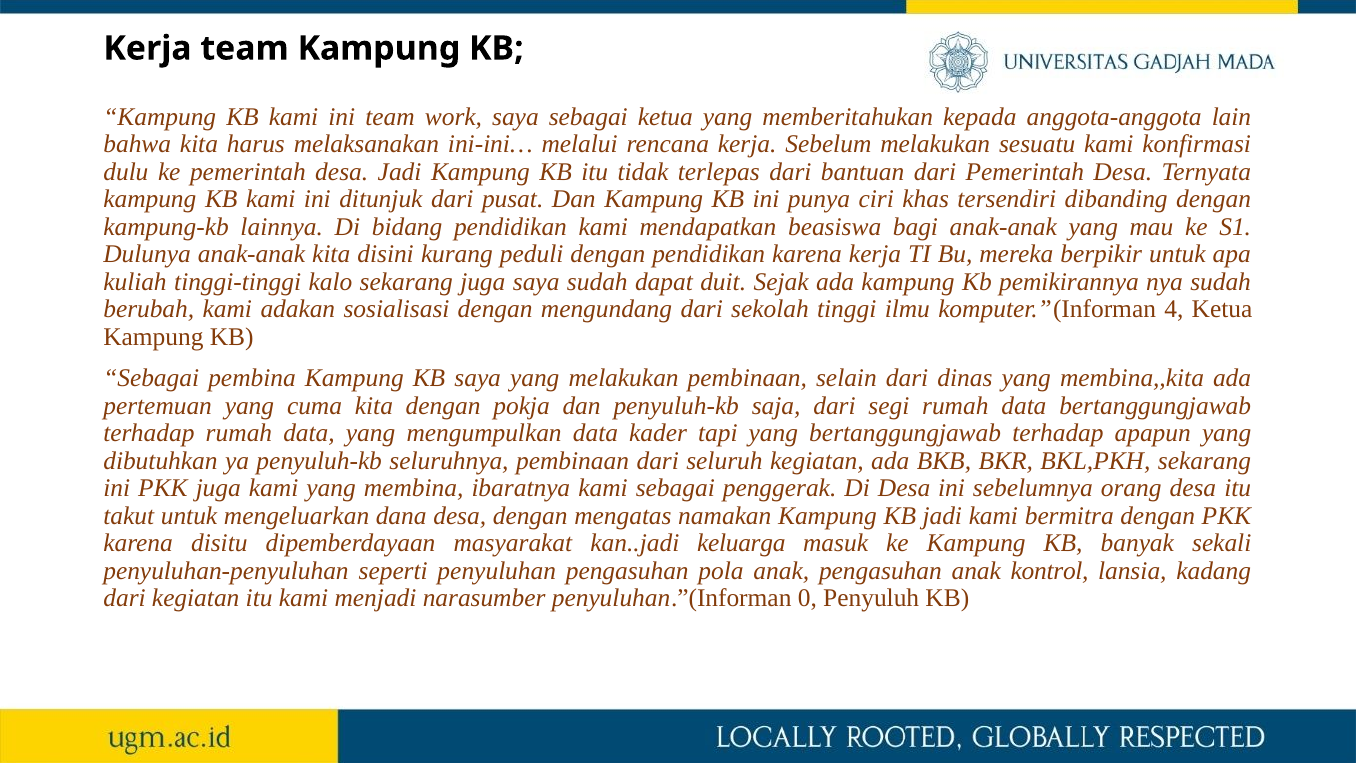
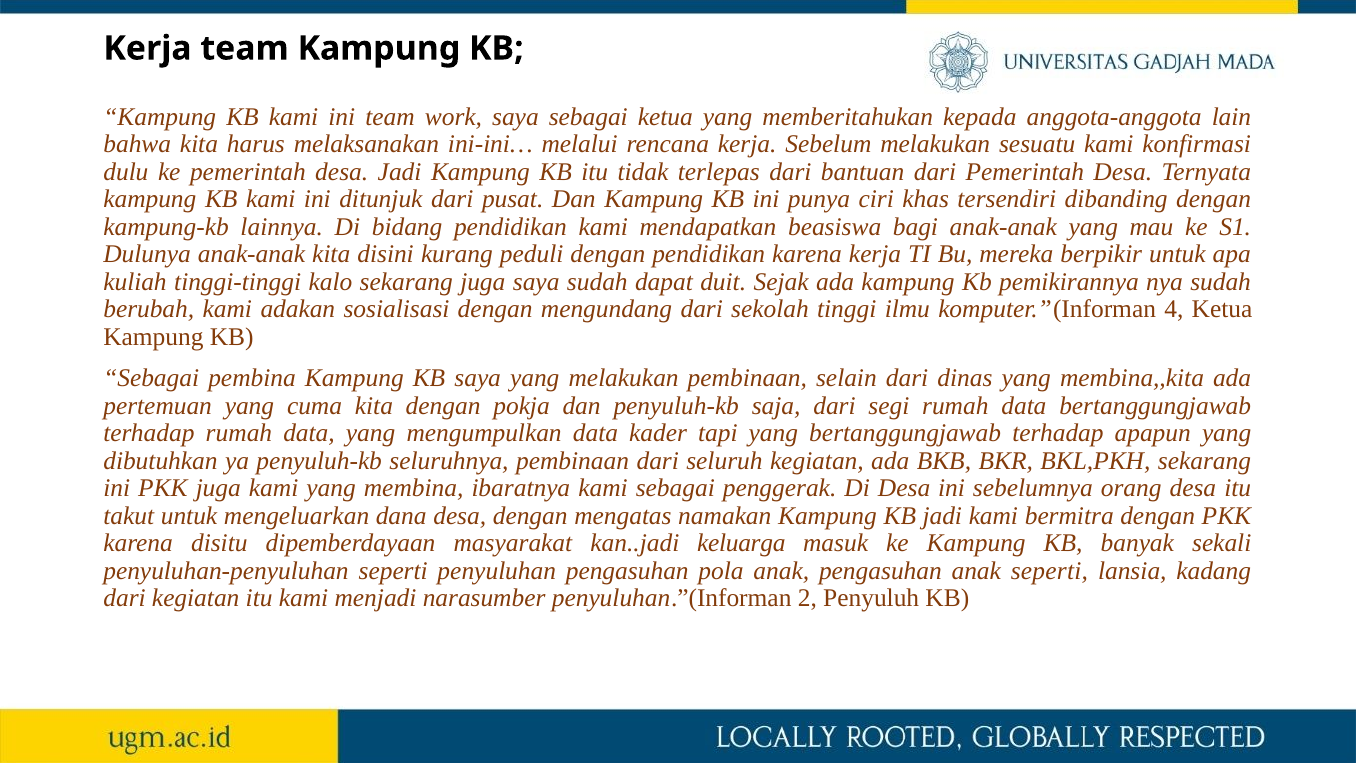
anak kontrol: kontrol -> seperti
0: 0 -> 2
